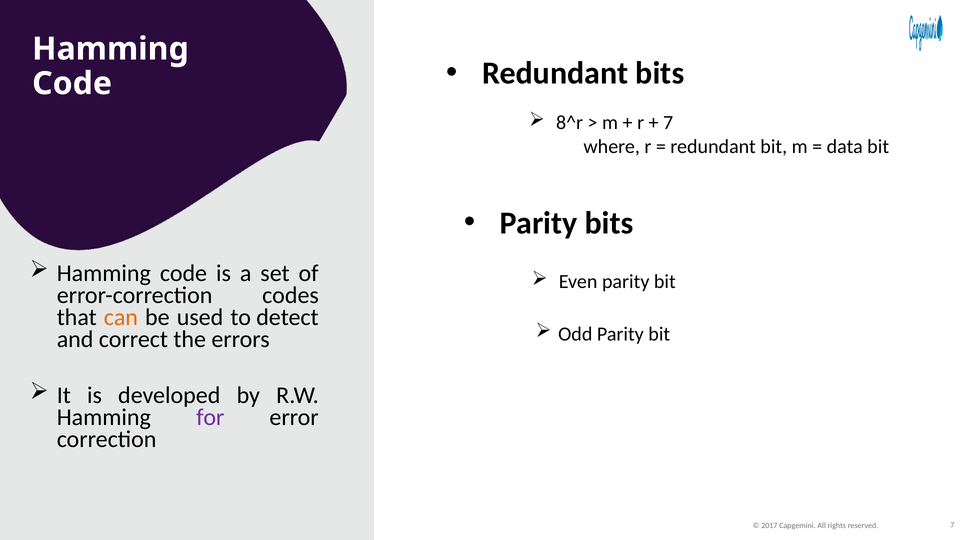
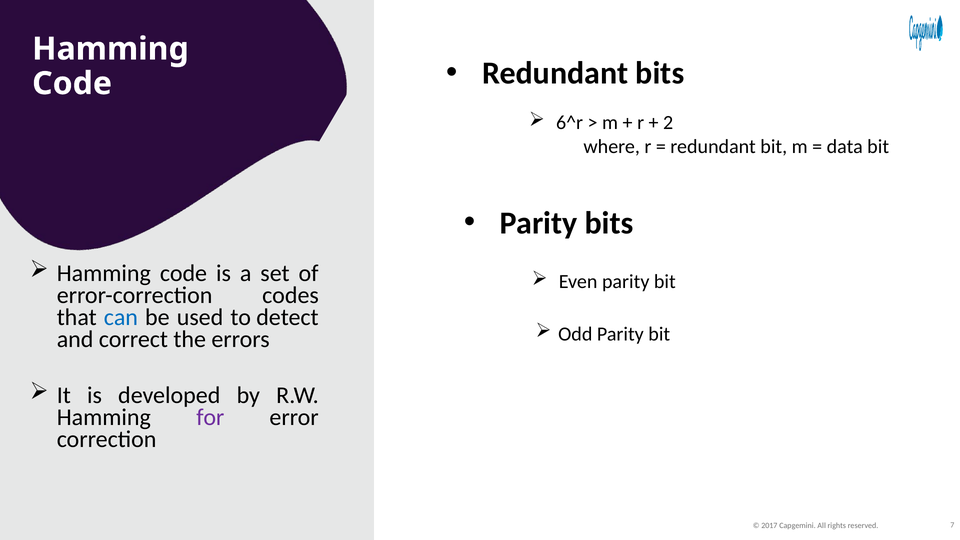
8^r: 8^r -> 6^r
7 at (668, 123): 7 -> 2
can colour: orange -> blue
